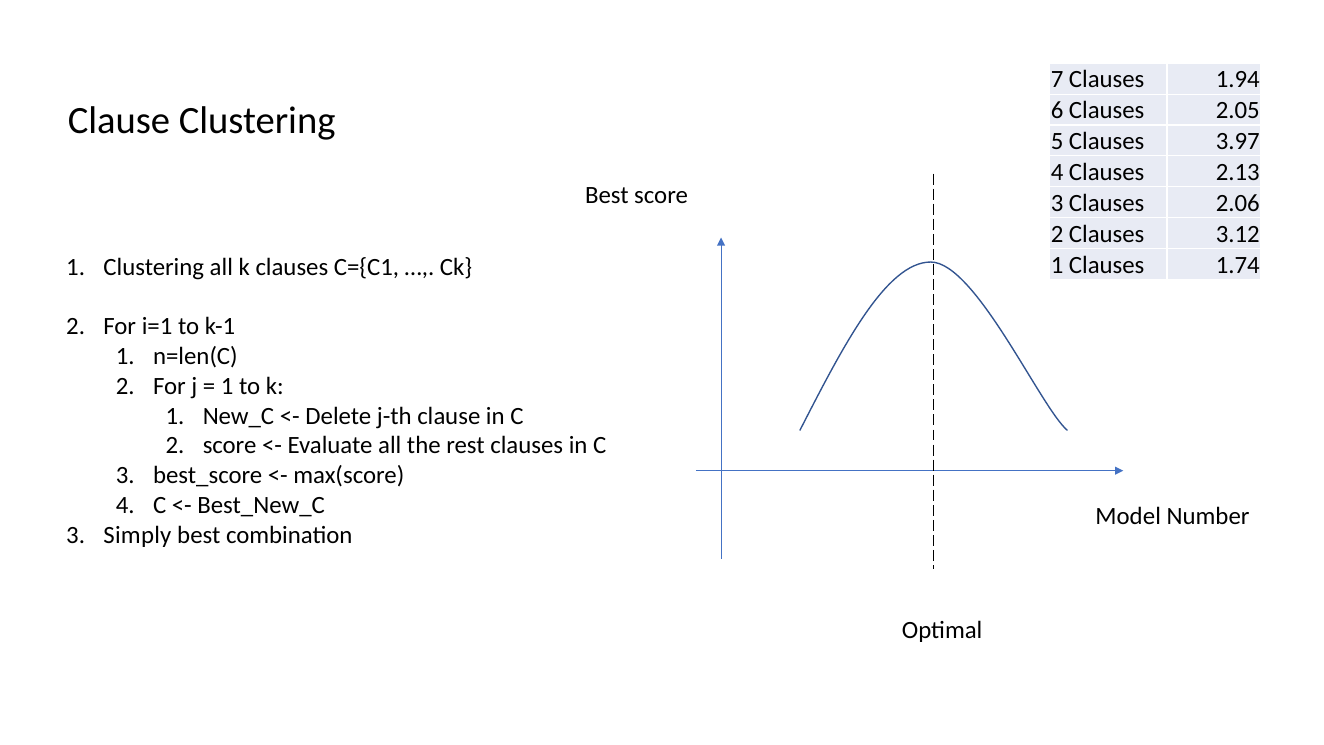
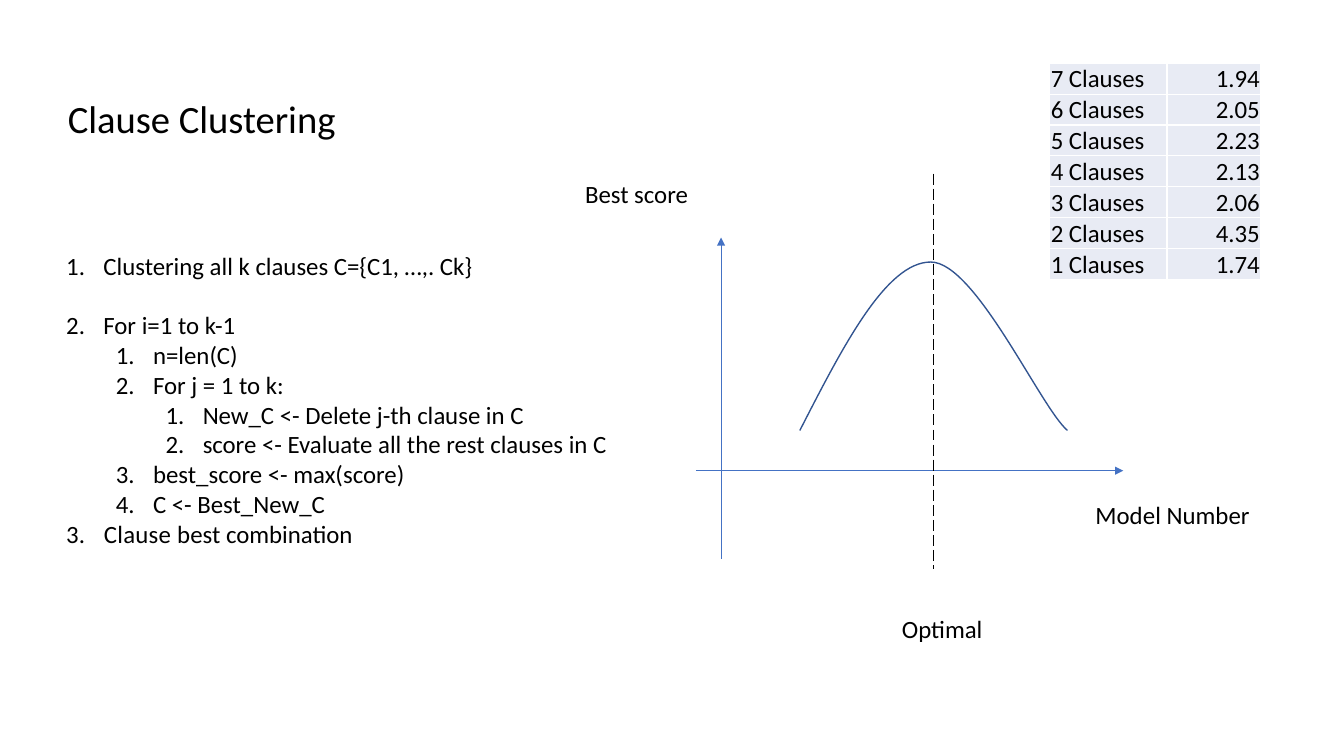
3.97: 3.97 -> 2.23
3.12: 3.12 -> 4.35
3 Simply: Simply -> Clause
